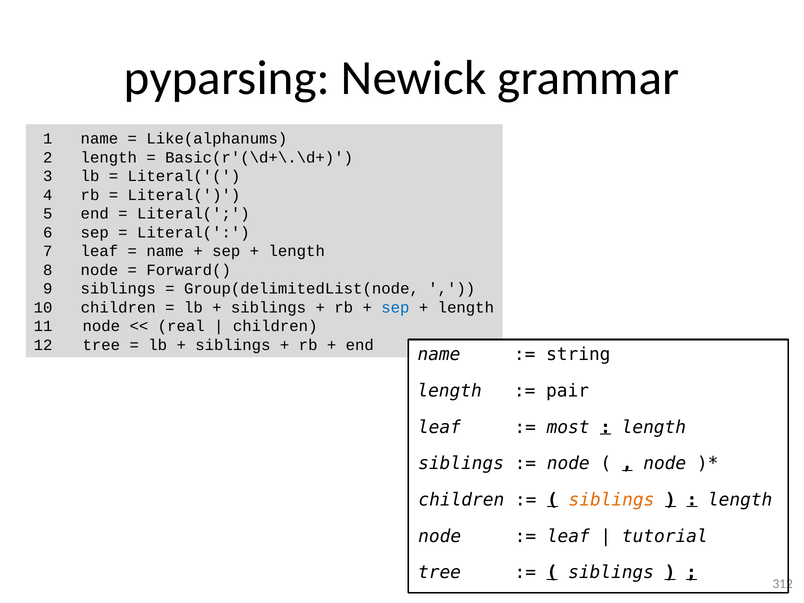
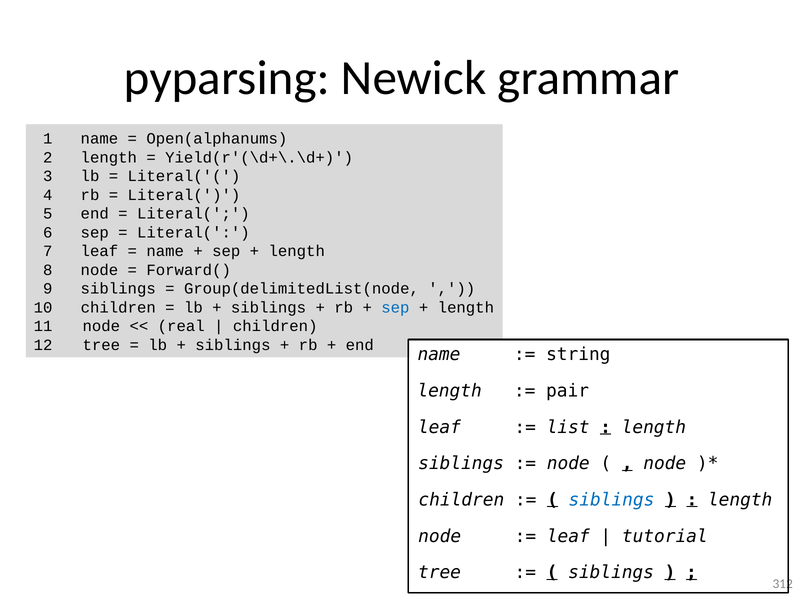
Like(alphanums: Like(alphanums -> Open(alphanums
Basic(r'(\d+\.\d+: Basic(r'(\d+\.\d+ -> Yield(r'(\d+\.\d+
most: most -> list
siblings at (611, 500) colour: orange -> blue
